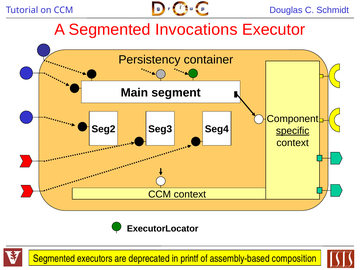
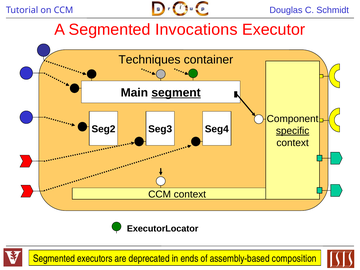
Persistency: Persistency -> Techniques
segment underline: none -> present
printf: printf -> ends
